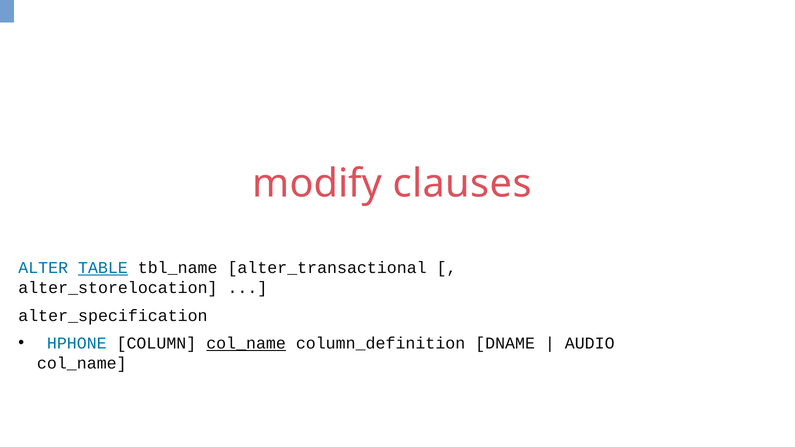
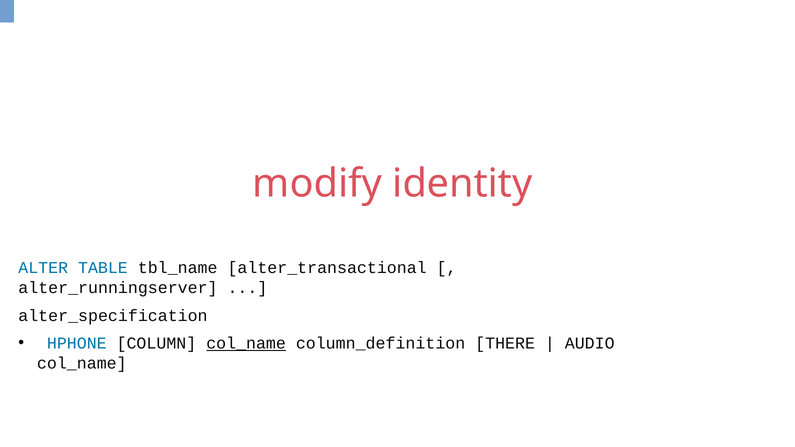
clauses: clauses -> identity
TABLE underline: present -> none
alter_storelocation: alter_storelocation -> alter_runningserver
DNAME: DNAME -> THERE
